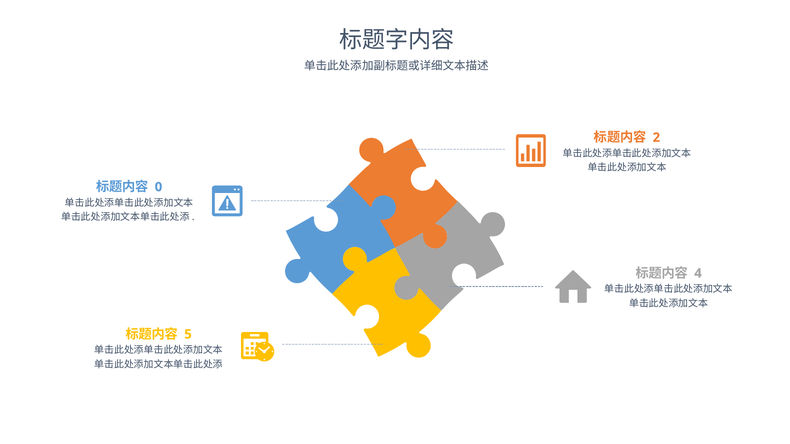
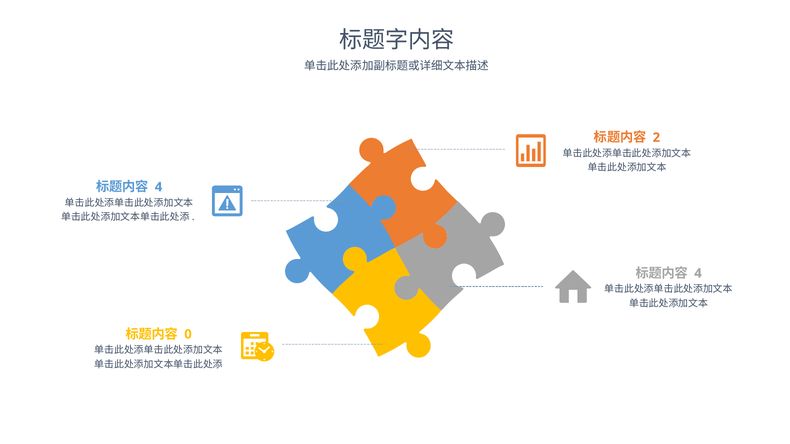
0 at (158, 187): 0 -> 4
5: 5 -> 0
